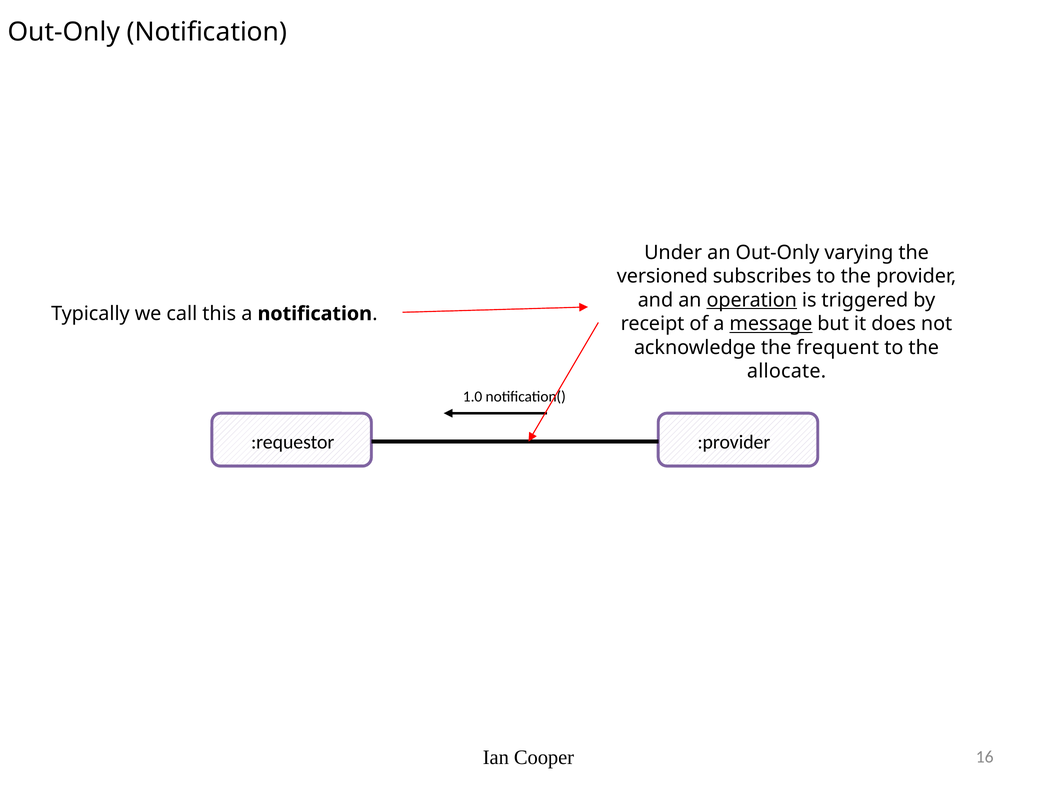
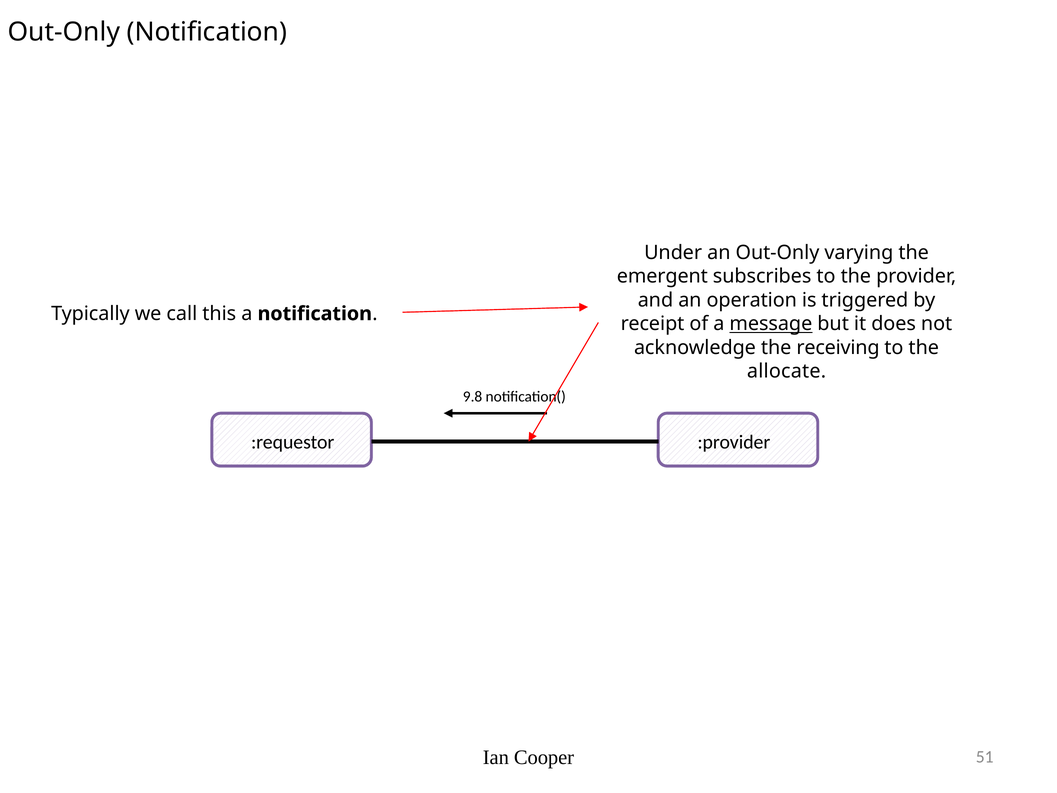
versioned: versioned -> emergent
operation underline: present -> none
frequent: frequent -> receiving
1.0: 1.0 -> 9.8
16: 16 -> 51
